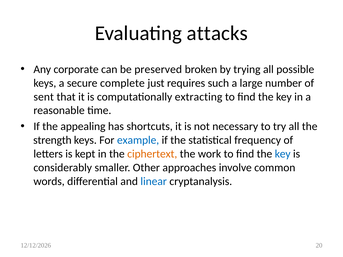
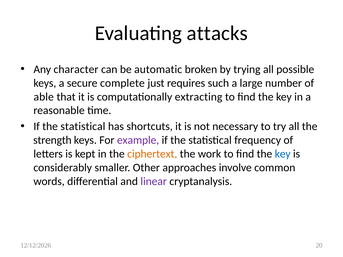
corporate: corporate -> character
preserved: preserved -> automatic
sent: sent -> able
appealing at (83, 127): appealing -> statistical
example colour: blue -> purple
linear colour: blue -> purple
